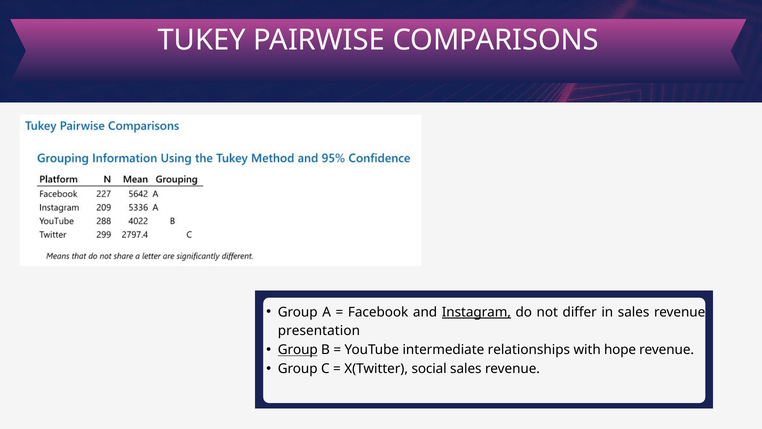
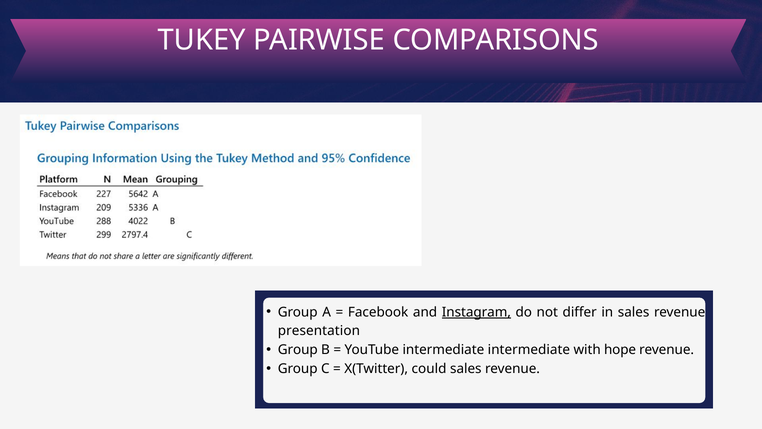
Group at (298, 350) underline: present -> none
intermediate relationships: relationships -> intermediate
social: social -> could
